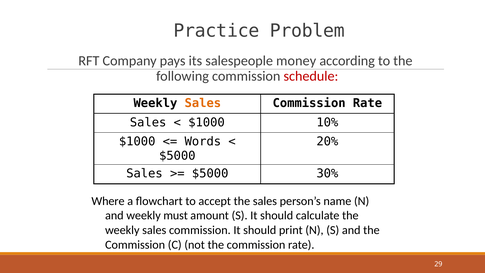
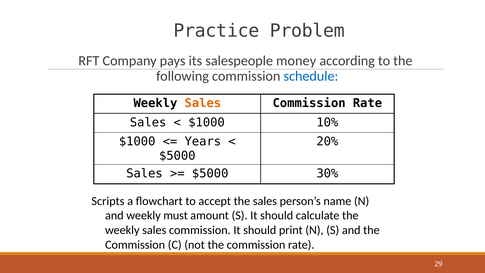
schedule colour: red -> blue
Words: Words -> Years
Where: Where -> Scripts
